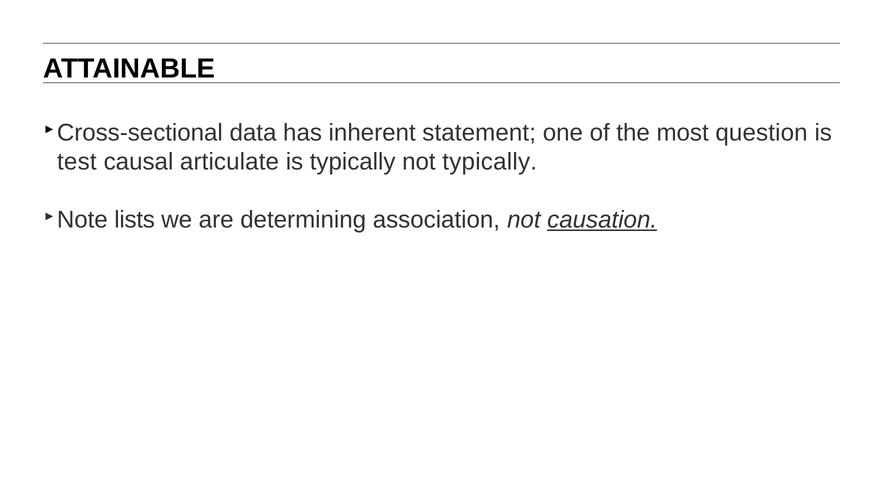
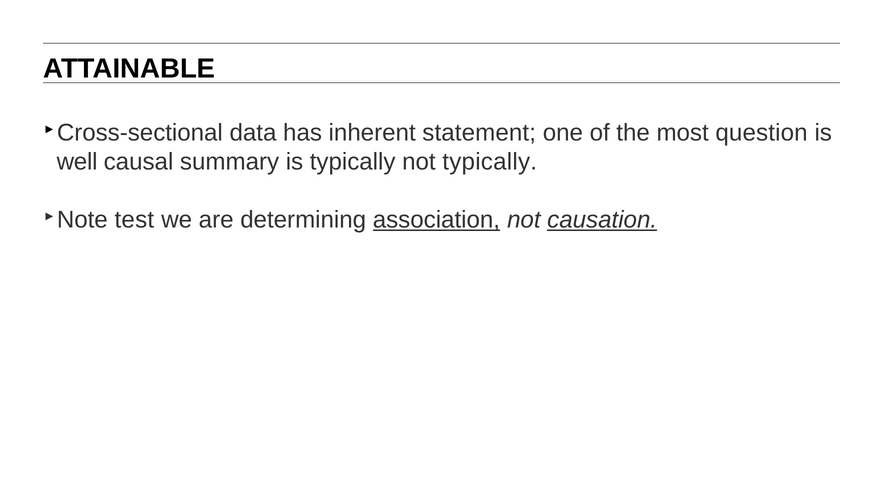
test: test -> well
articulate: articulate -> summary
lists: lists -> test
association underline: none -> present
